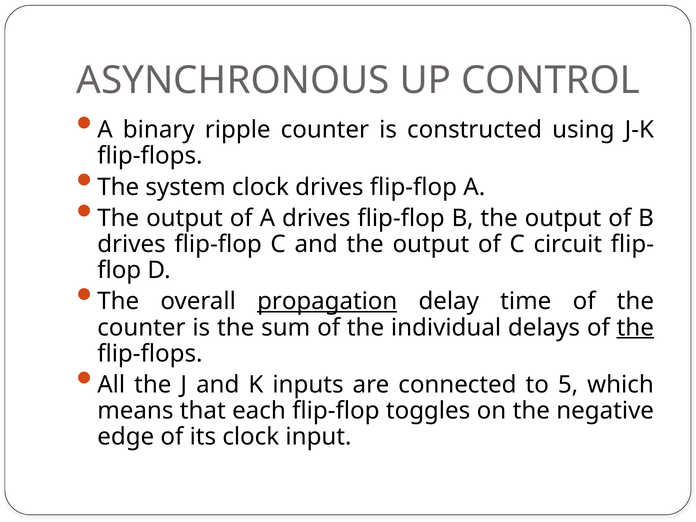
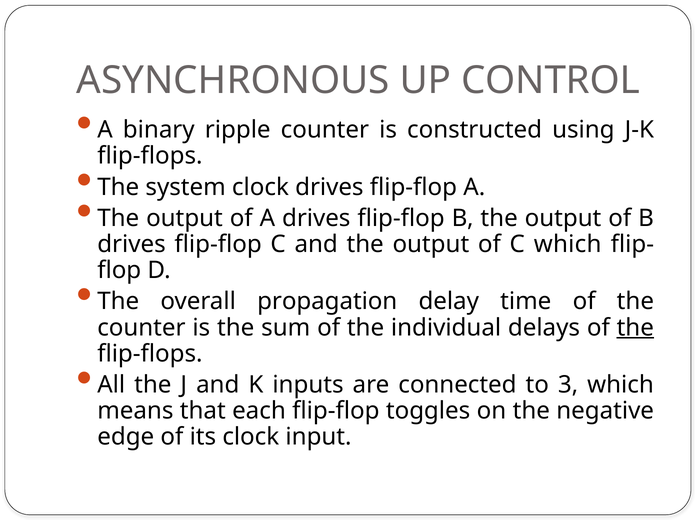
C circuit: circuit -> which
propagation underline: present -> none
5: 5 -> 3
